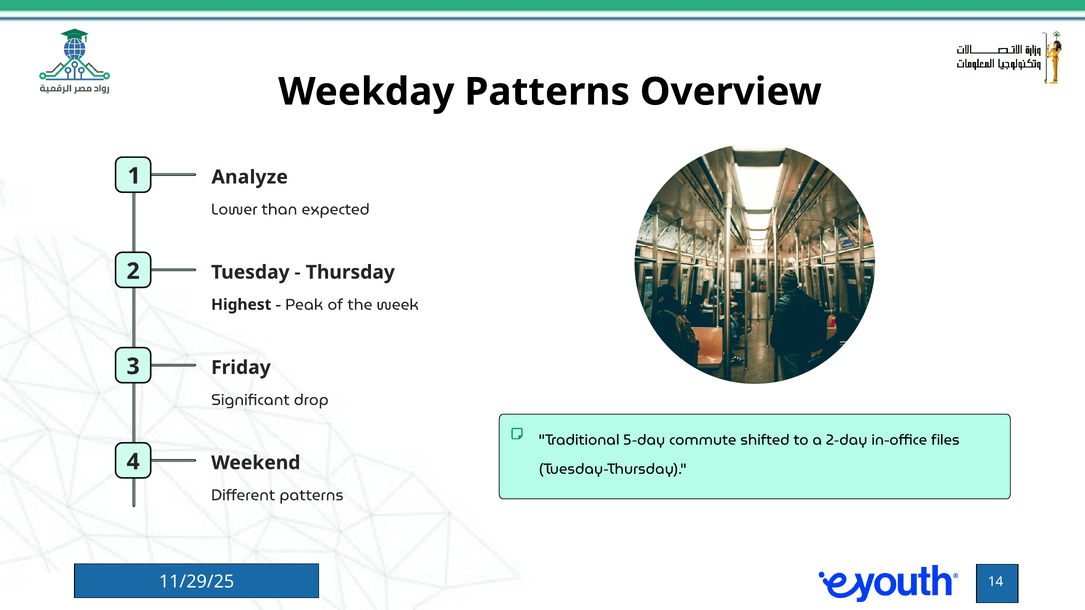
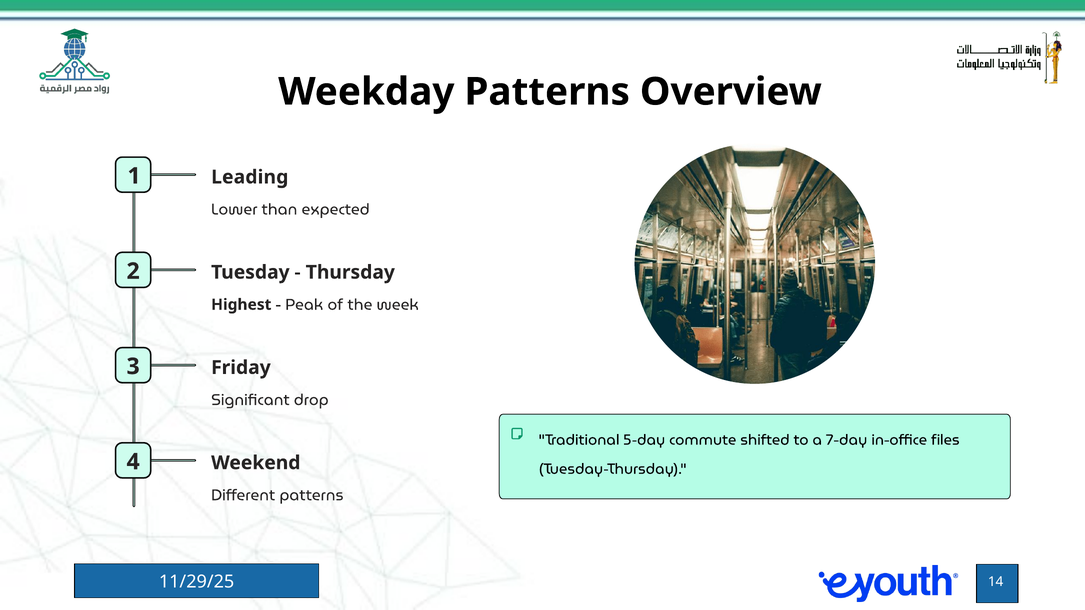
Analyze: Analyze -> Leading
2-day: 2-day -> 7-day
